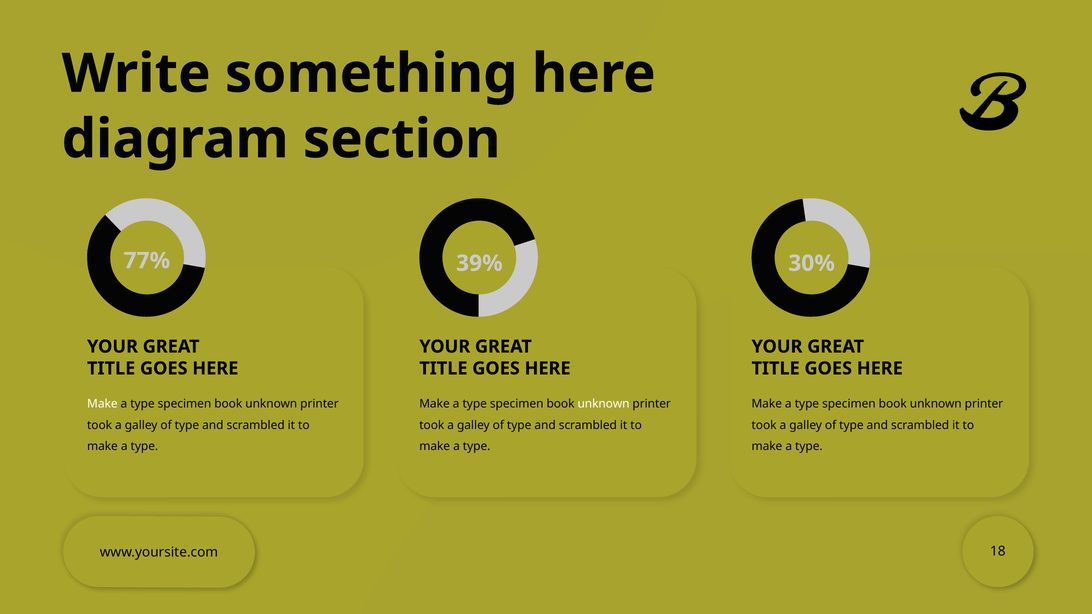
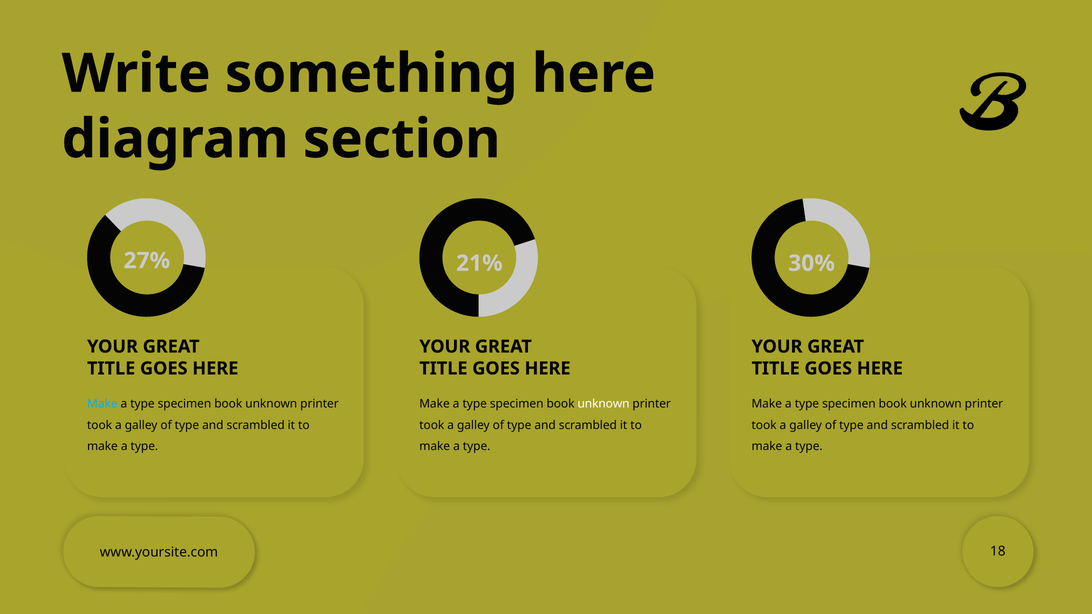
77%: 77% -> 27%
39%: 39% -> 21%
Make at (102, 404) colour: white -> light blue
